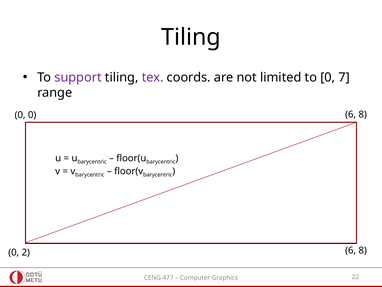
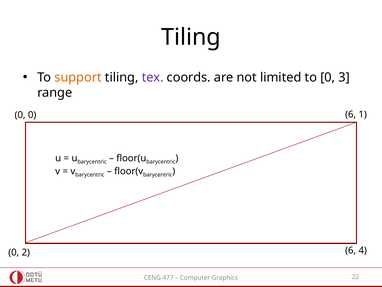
support colour: purple -> orange
7: 7 -> 3
0 6 8: 8 -> 1
8 at (363, 250): 8 -> 4
